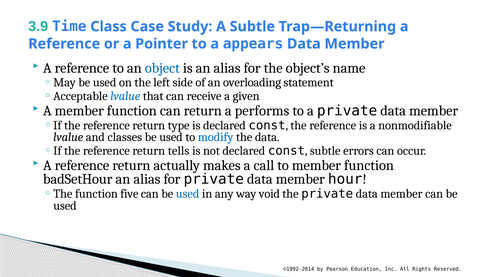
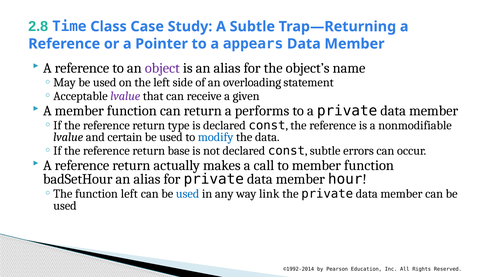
3.9: 3.9 -> 2.8
object colour: blue -> purple
lvalue at (125, 96) colour: blue -> purple
classes: classes -> certain
tells: tells -> base
function five: five -> left
void: void -> link
